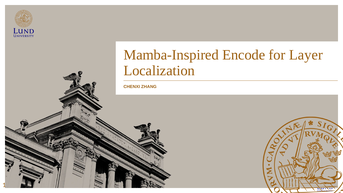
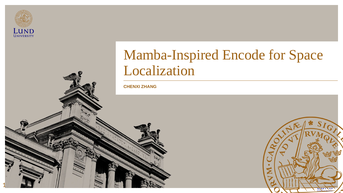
Layer: Layer -> Space
